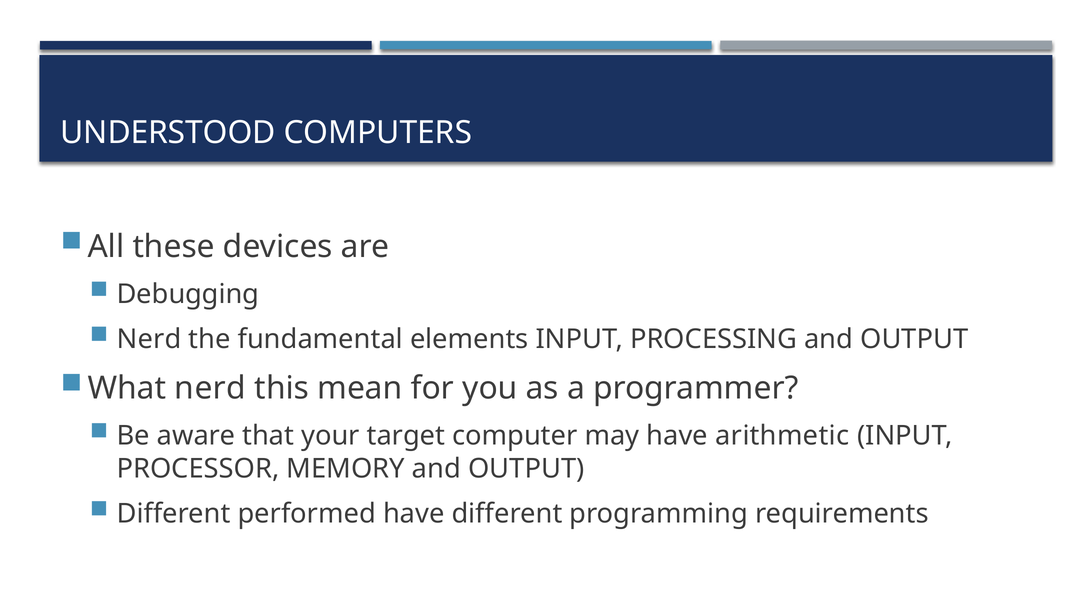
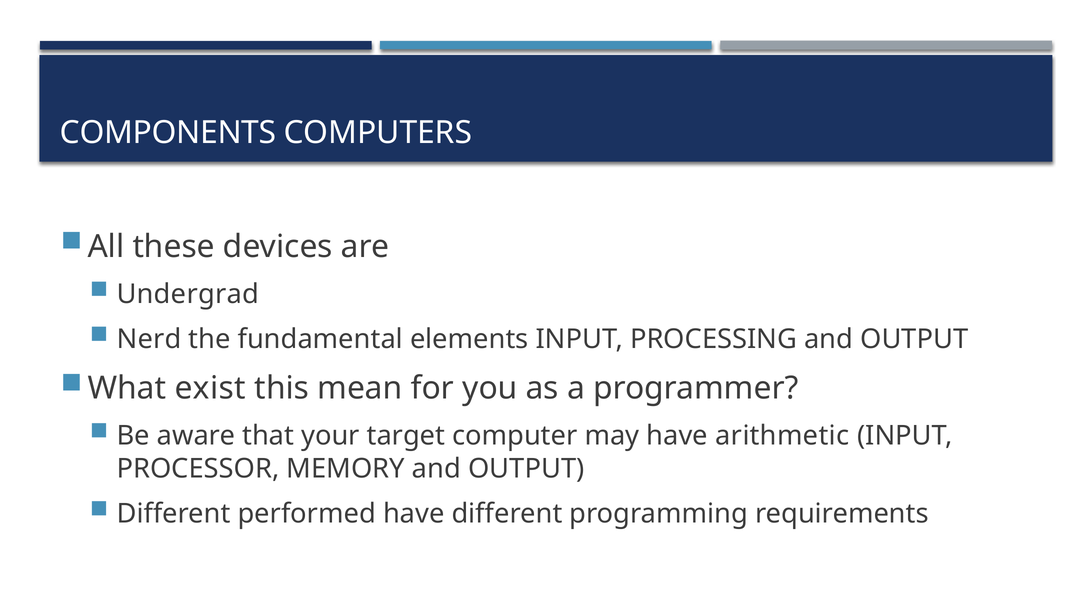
UNDERSTOOD: UNDERSTOOD -> COMPONENTS
Debugging: Debugging -> Undergrad
What nerd: nerd -> exist
